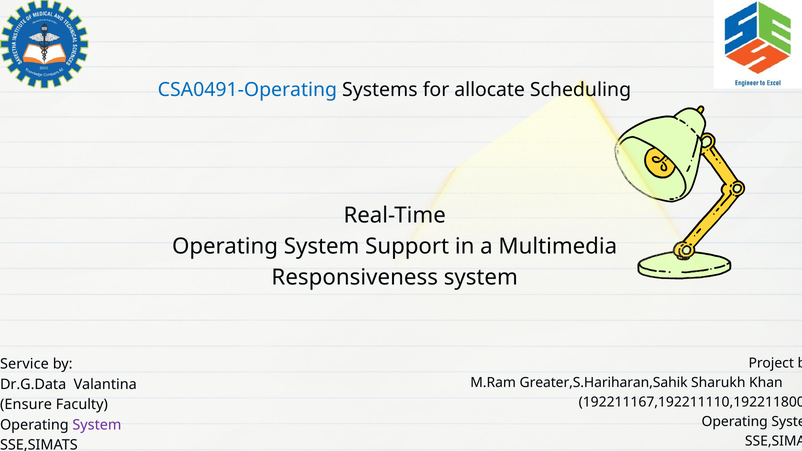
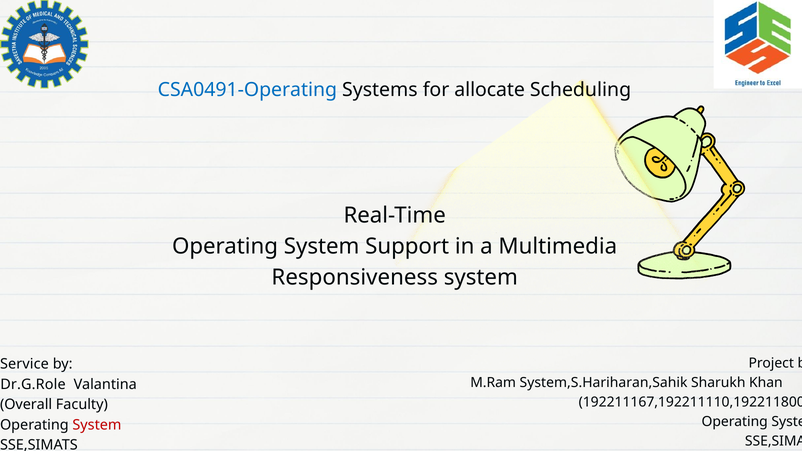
Greater,S.Hariharan,Sahik: Greater,S.Hariharan,Sahik -> System,S.Hariharan,Sahik
Dr.G.Data: Dr.G.Data -> Dr.G.Role
Ensure: Ensure -> Overall
System at (97, 425) colour: purple -> red
